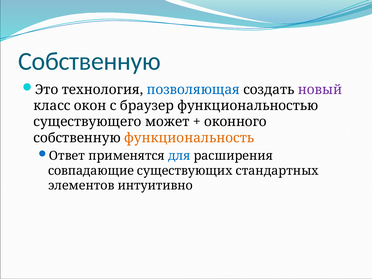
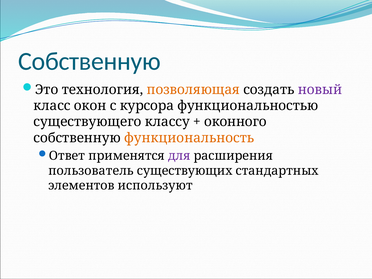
позволяющая colour: blue -> orange
браузер: браузер -> курсора
может: может -> классу
для colour: blue -> purple
совпадающие: совпадающие -> пользователь
интуитивно: интуитивно -> используют
